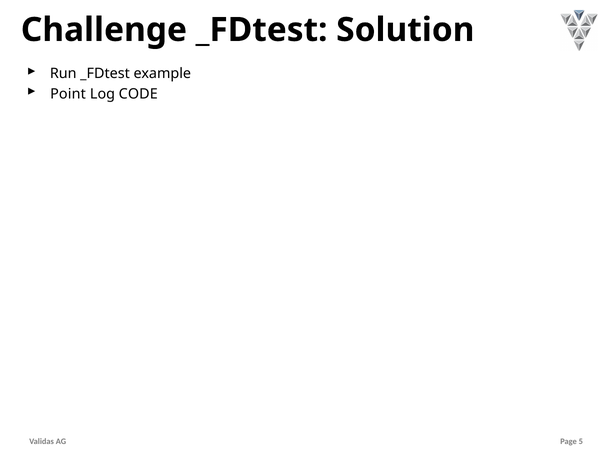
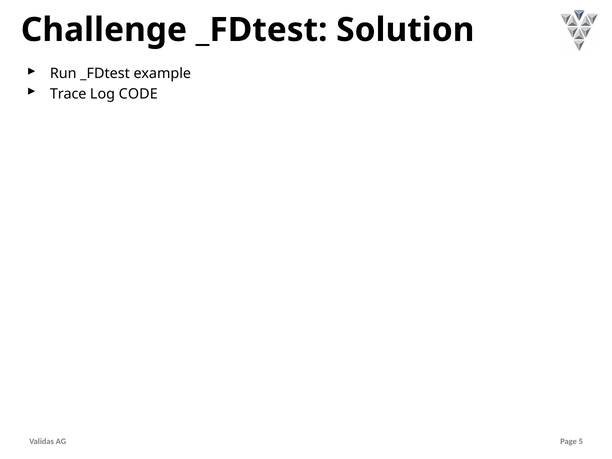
Point: Point -> Trace
